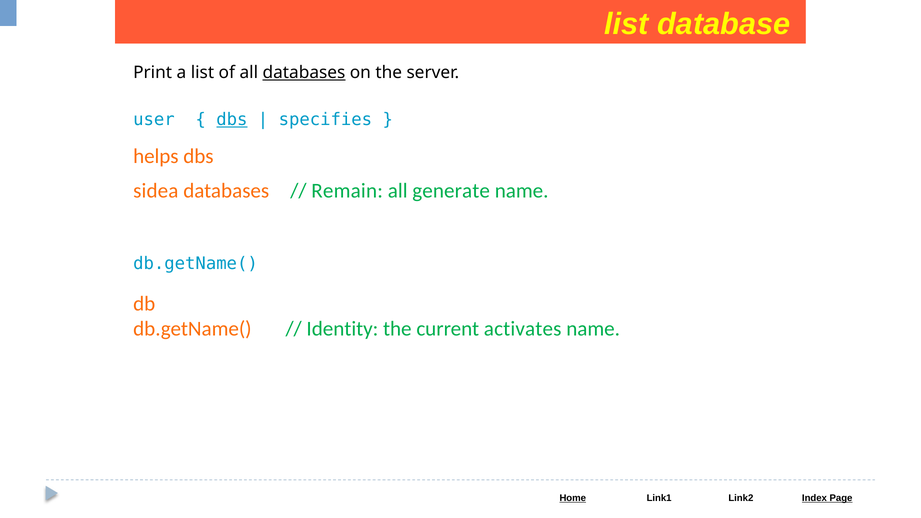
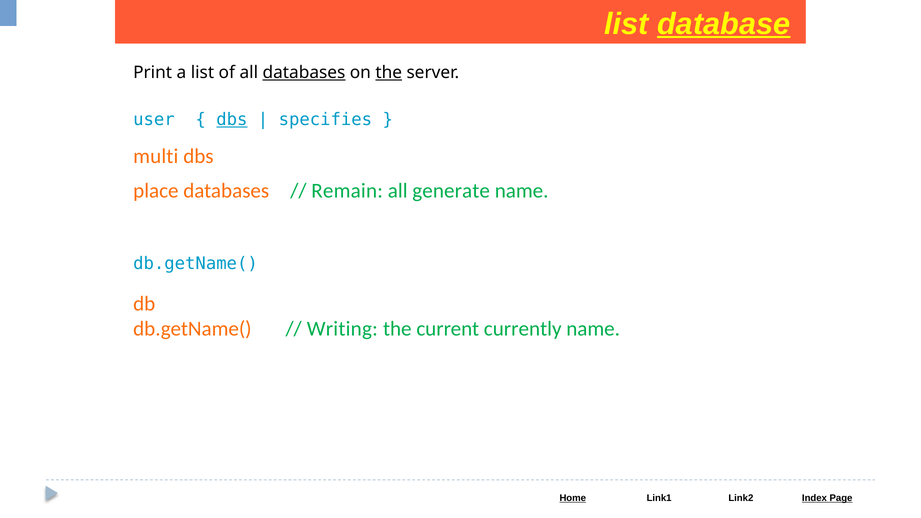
database underline: none -> present
the at (389, 73) underline: none -> present
helps: helps -> multi
sidea: sidea -> place
Identity: Identity -> Writing
activates: activates -> currently
